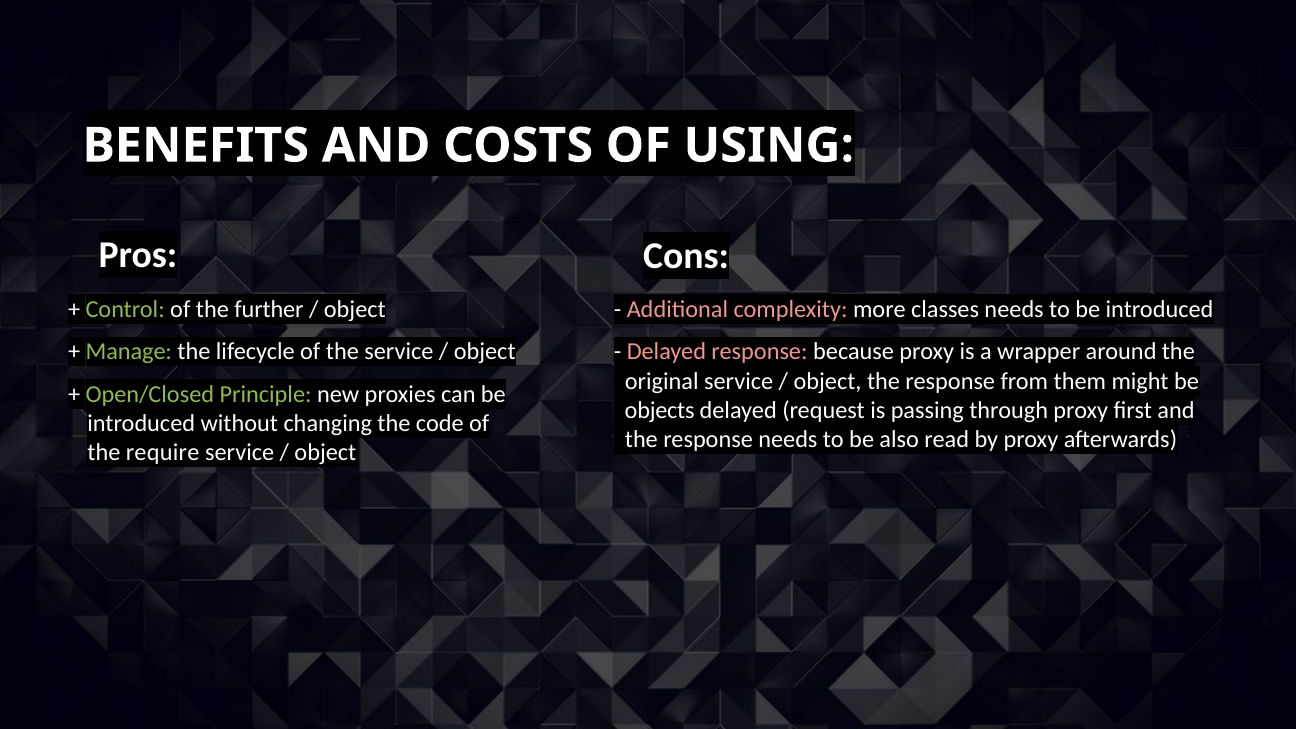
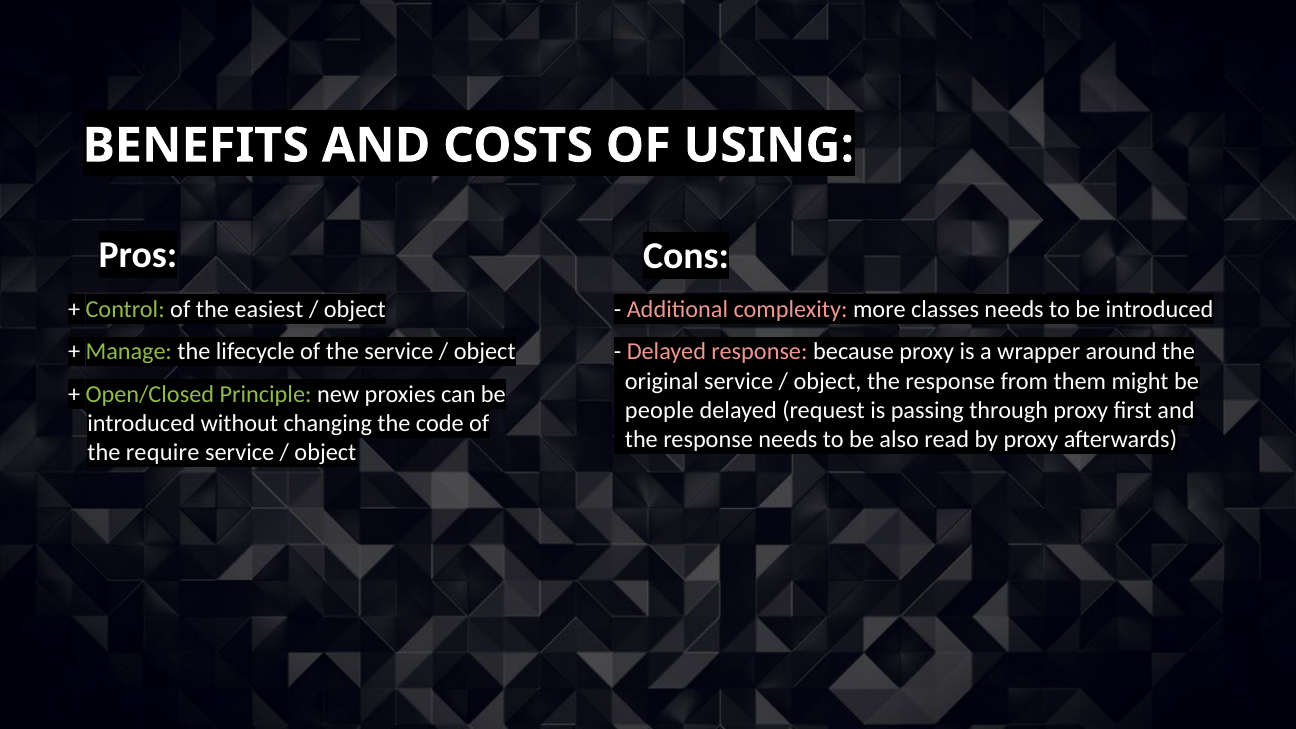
further: further -> easiest
objects: objects -> people
